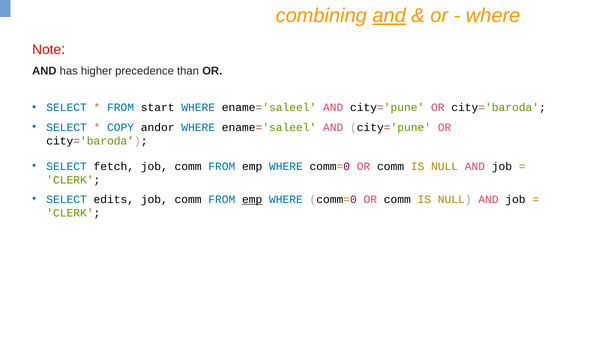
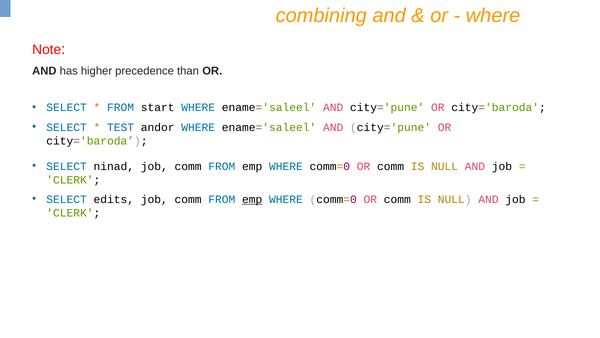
and at (389, 16) underline: present -> none
COPY: COPY -> TEST
fetch: fetch -> ninad
